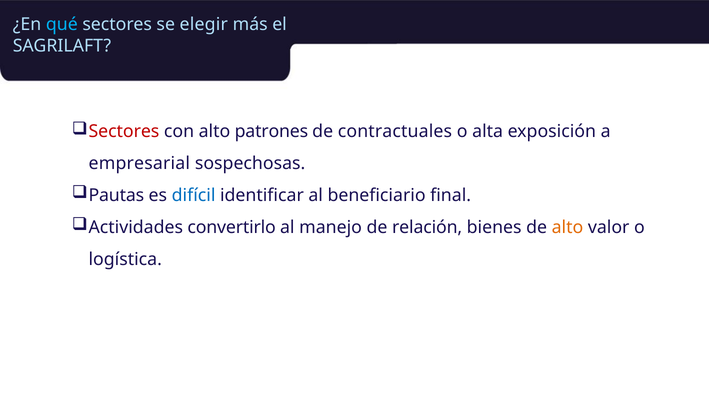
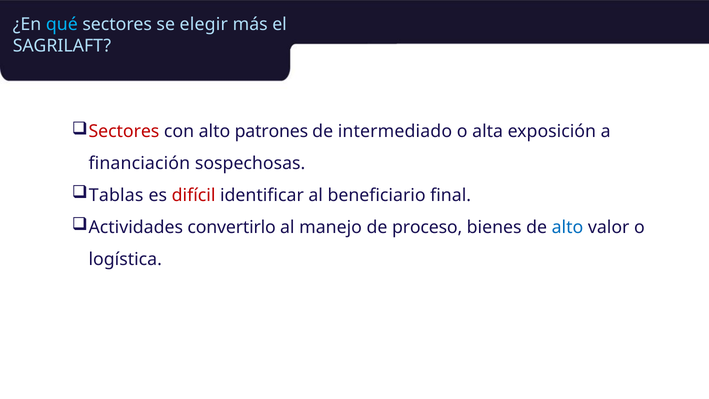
contractuales: contractuales -> intermediado
empresarial: empresarial -> financiación
Pautas: Pautas -> Tablas
difícil colour: blue -> red
relación: relación -> proceso
alto at (567, 227) colour: orange -> blue
